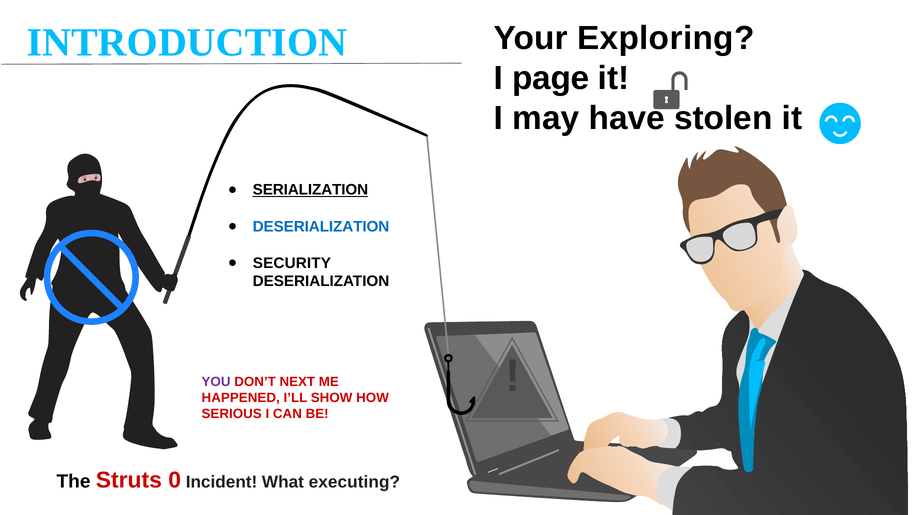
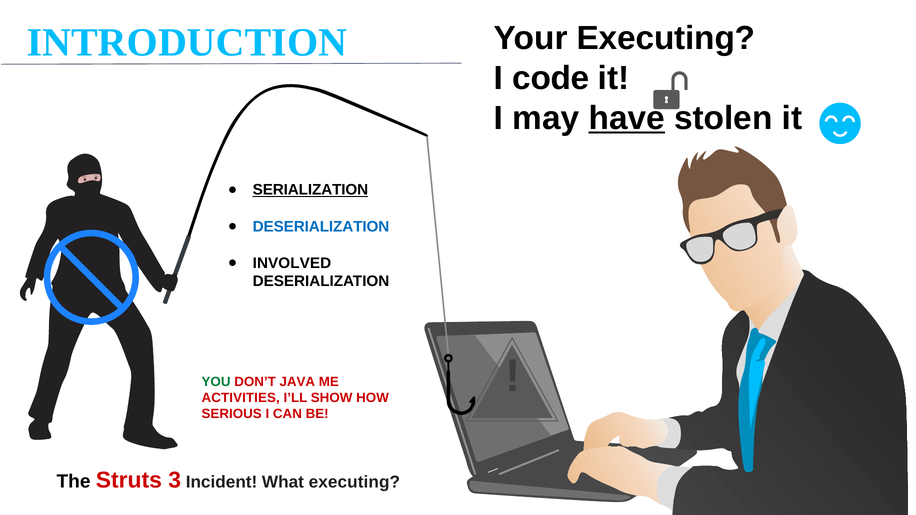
Your Exploring: Exploring -> Executing
page: page -> code
have underline: none -> present
SECURITY: SECURITY -> INVOLVED
YOU colour: purple -> green
NEXT: NEXT -> JAVA
HAPPENED: HAPPENED -> ACTIVITIES
0: 0 -> 3
